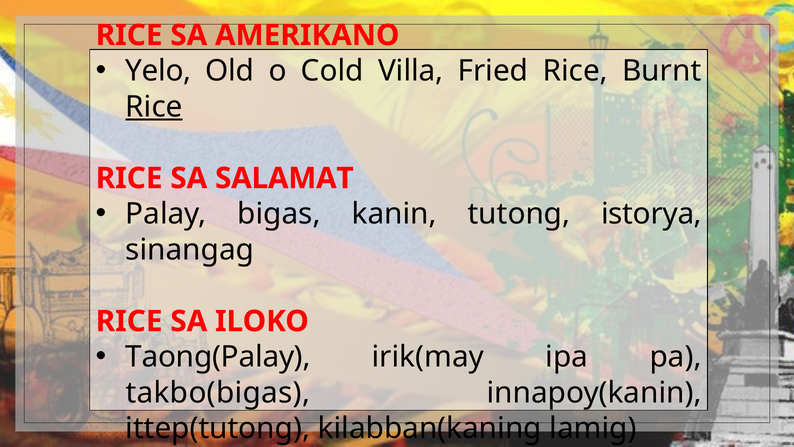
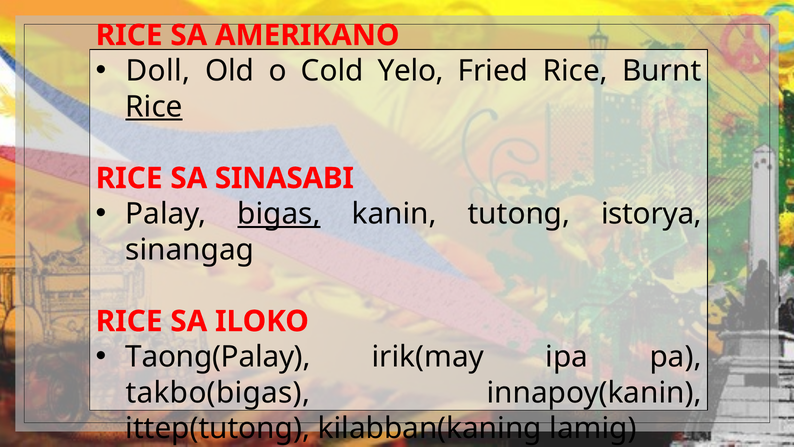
Yelo: Yelo -> Doll
Villa: Villa -> Yelo
SALAMAT: SALAMAT -> SINASABI
bigas underline: none -> present
